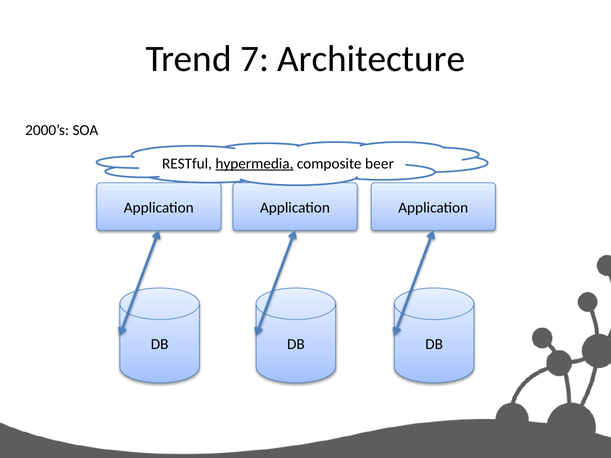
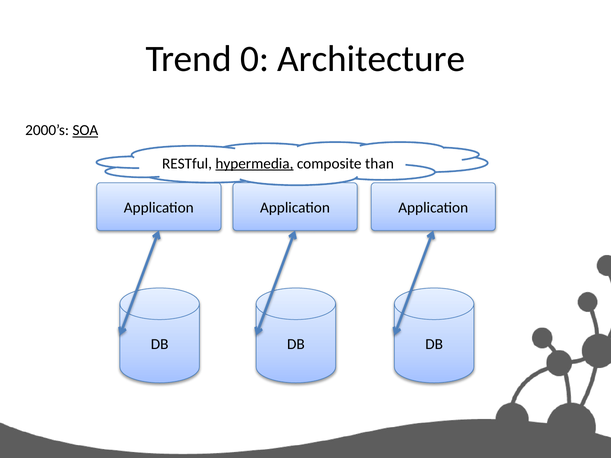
7: 7 -> 0
SOA underline: none -> present
beer: beer -> than
